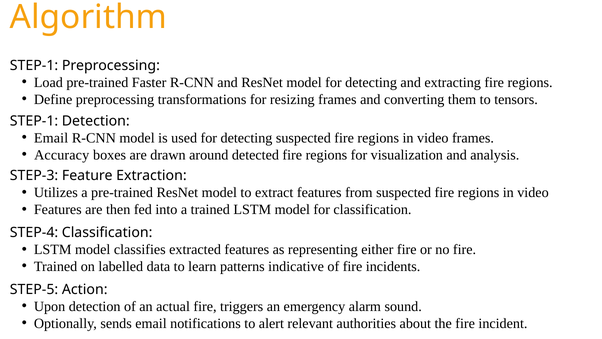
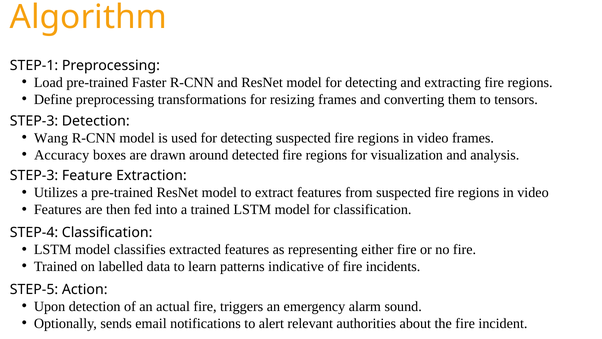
STEP-1 at (34, 121): STEP-1 -> STEP-3
Email at (51, 138): Email -> Wang
